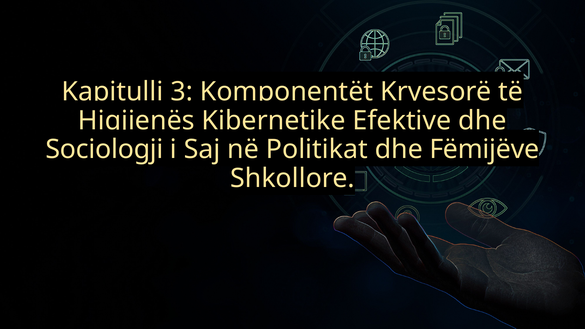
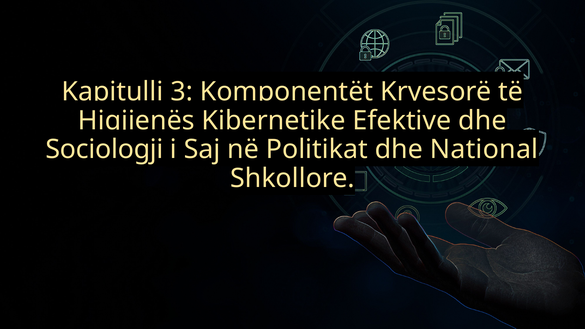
Fëmijëve: Fëmijëve -> National
